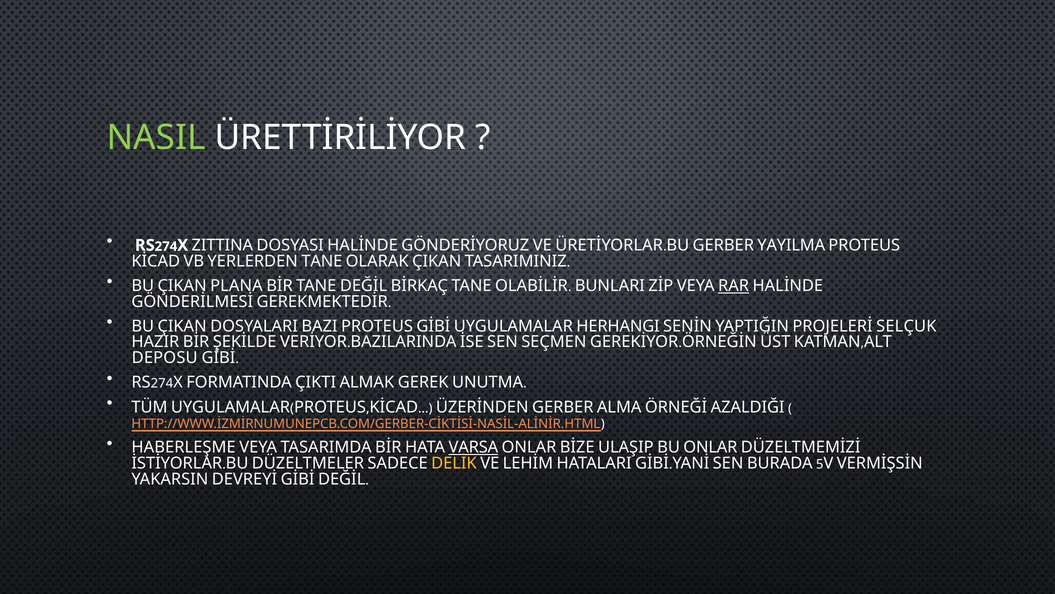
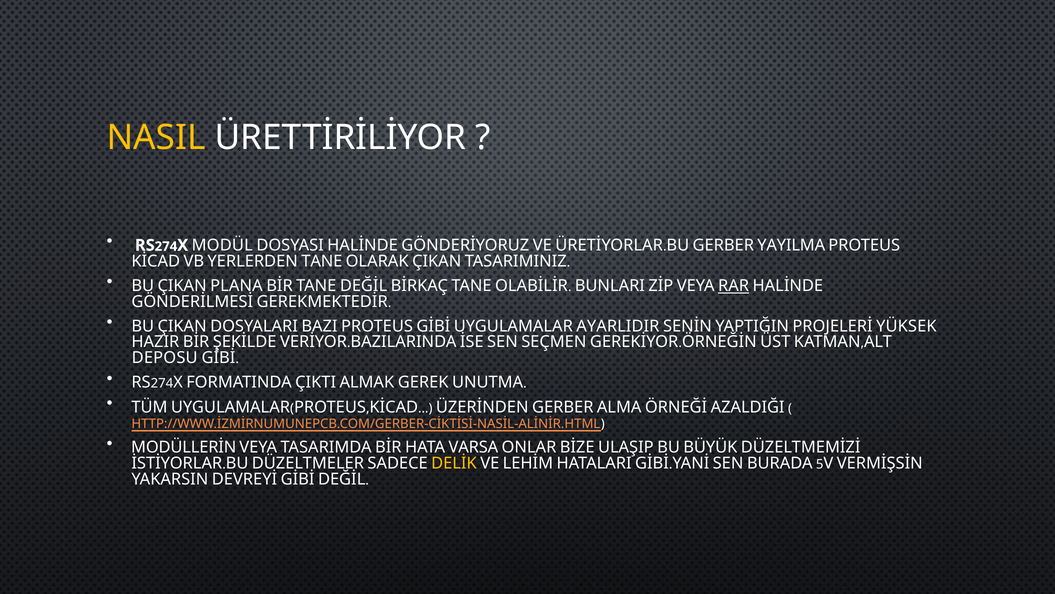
NASIL colour: light green -> yellow
ZITTINA: ZITTINA -> MODÜL
HERHANGI: HERHANGI -> AYARLIDIR
SELÇUK: SELÇUK -> YÜKSEK
HABERLEŞME: HABERLEŞME -> MODÜLLERİN
VARSA underline: present -> none
BU ONLAR: ONLAR -> BÜYÜK
